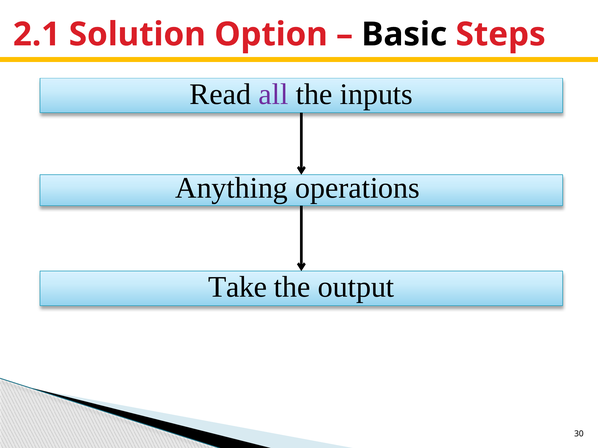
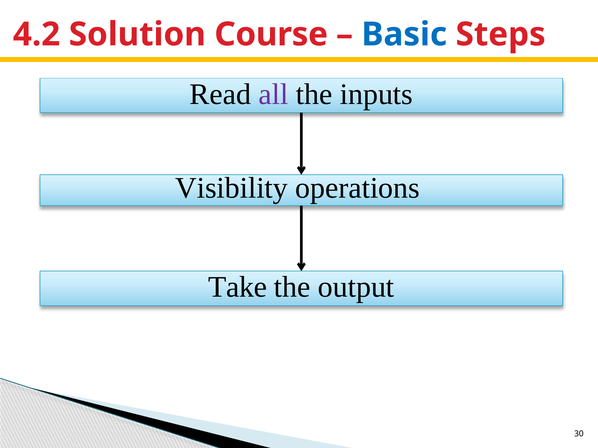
2.1: 2.1 -> 4.2
Option: Option -> Course
Basic colour: black -> blue
Anything: Anything -> Visibility
